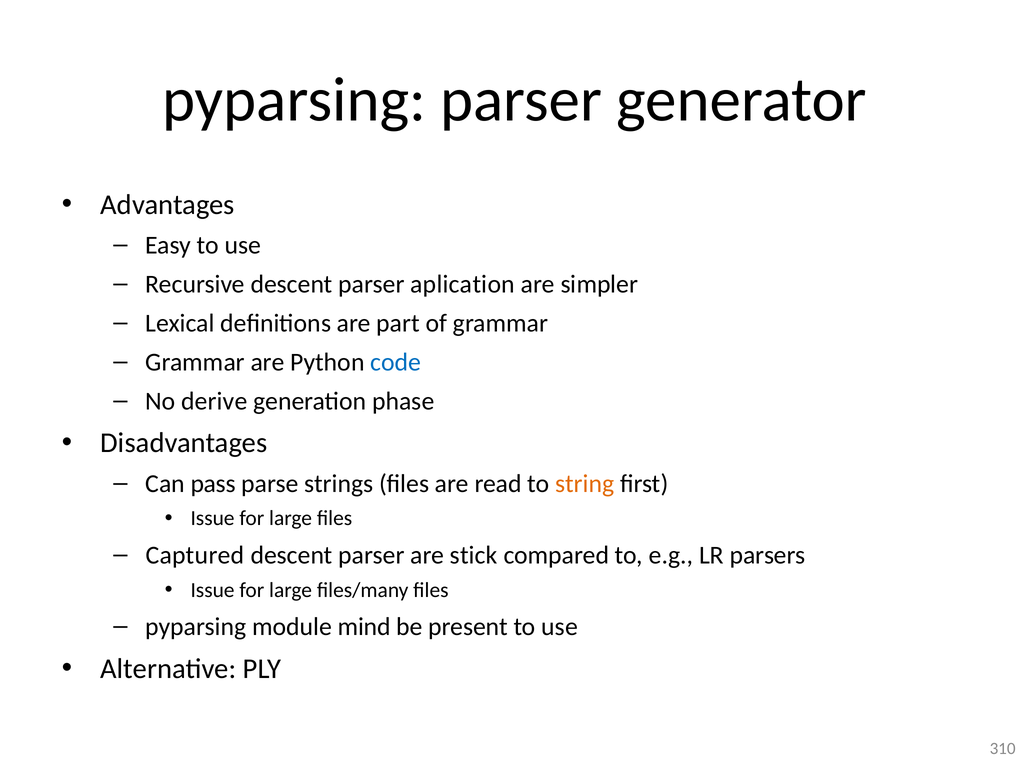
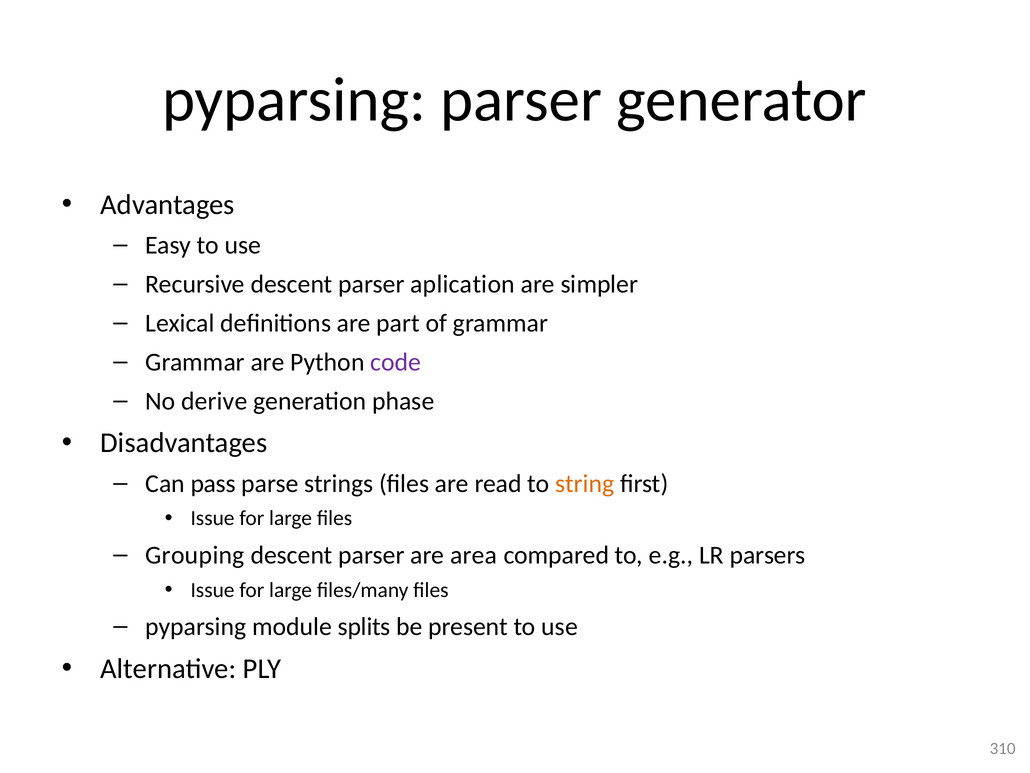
code colour: blue -> purple
Captured: Captured -> Grouping
stick: stick -> area
mind: mind -> splits
